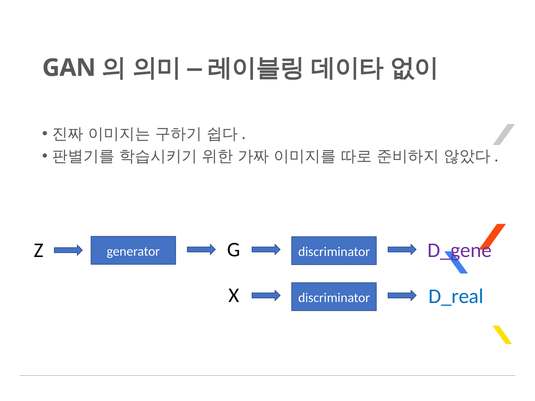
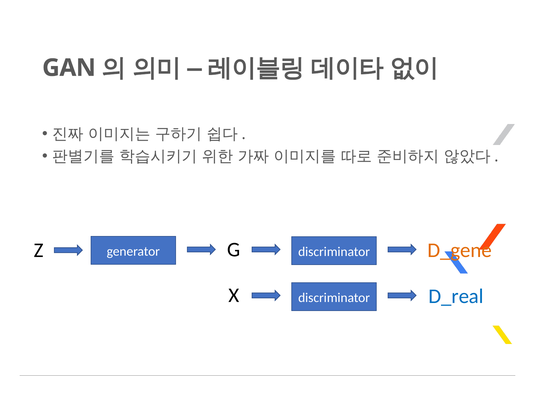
D_gene colour: purple -> orange
